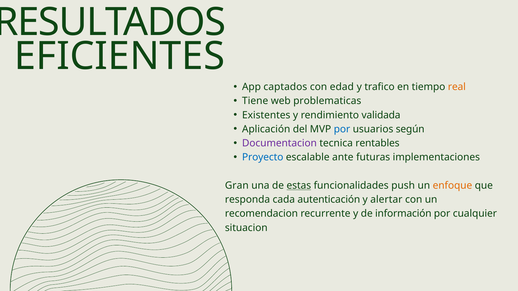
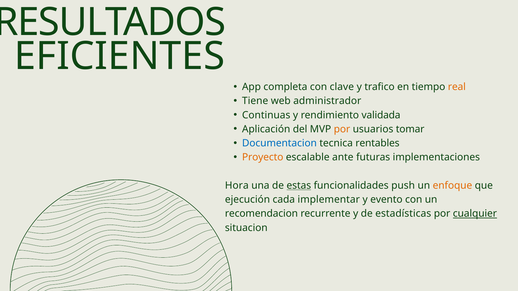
captados: captados -> completa
edad: edad -> clave
problematicas: problematicas -> administrador
Existentes: Existentes -> Continuas
por at (342, 129) colour: blue -> orange
según: según -> tomar
Documentacion colour: purple -> blue
Proyecto colour: blue -> orange
Gran: Gran -> Hora
responda: responda -> ejecución
autenticación: autenticación -> implementar
alertar: alertar -> evento
información: información -> estadísticas
cualquier underline: none -> present
